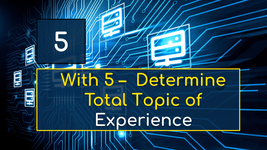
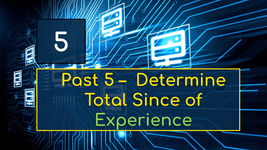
With: With -> Past
Topic: Topic -> Since
Experience colour: white -> light green
